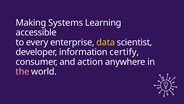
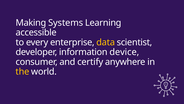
certify: certify -> device
action: action -> certify
the colour: pink -> yellow
